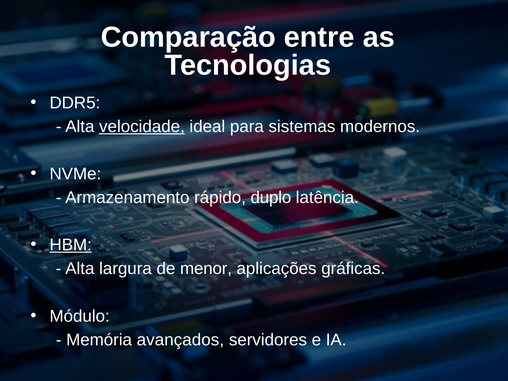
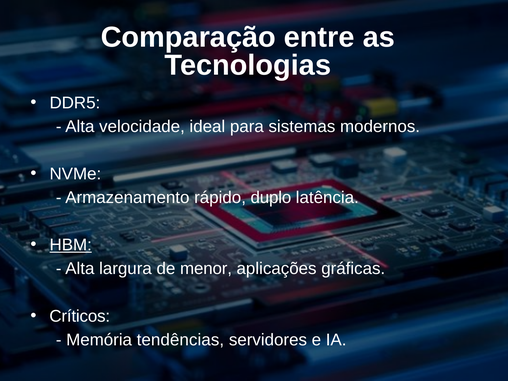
velocidade underline: present -> none
Módulo: Módulo -> Críticos
avançados: avançados -> tendências
